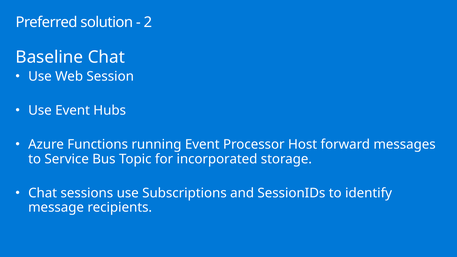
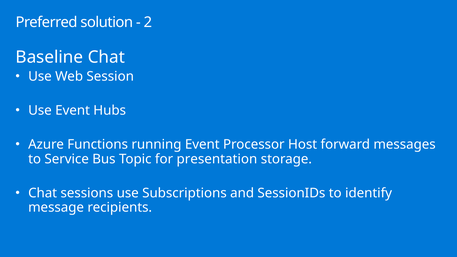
incorporated: incorporated -> presentation
